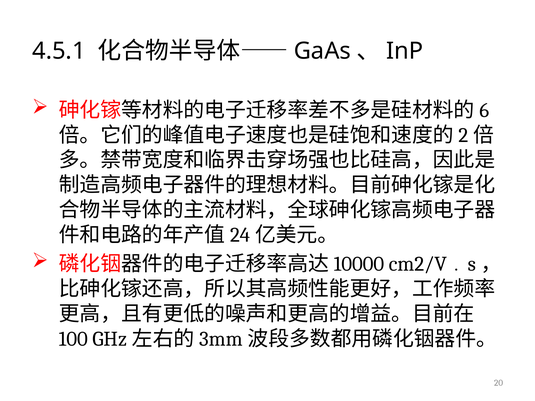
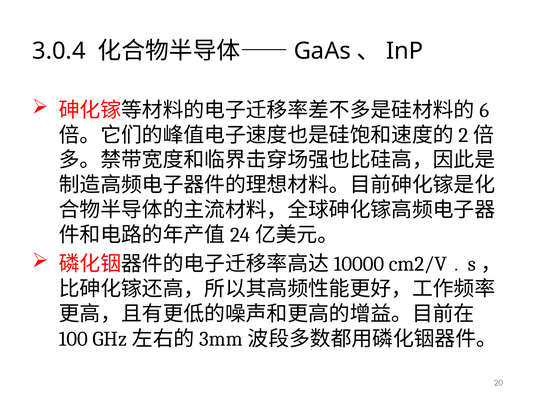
4.5.1: 4.5.1 -> 3.0.4
